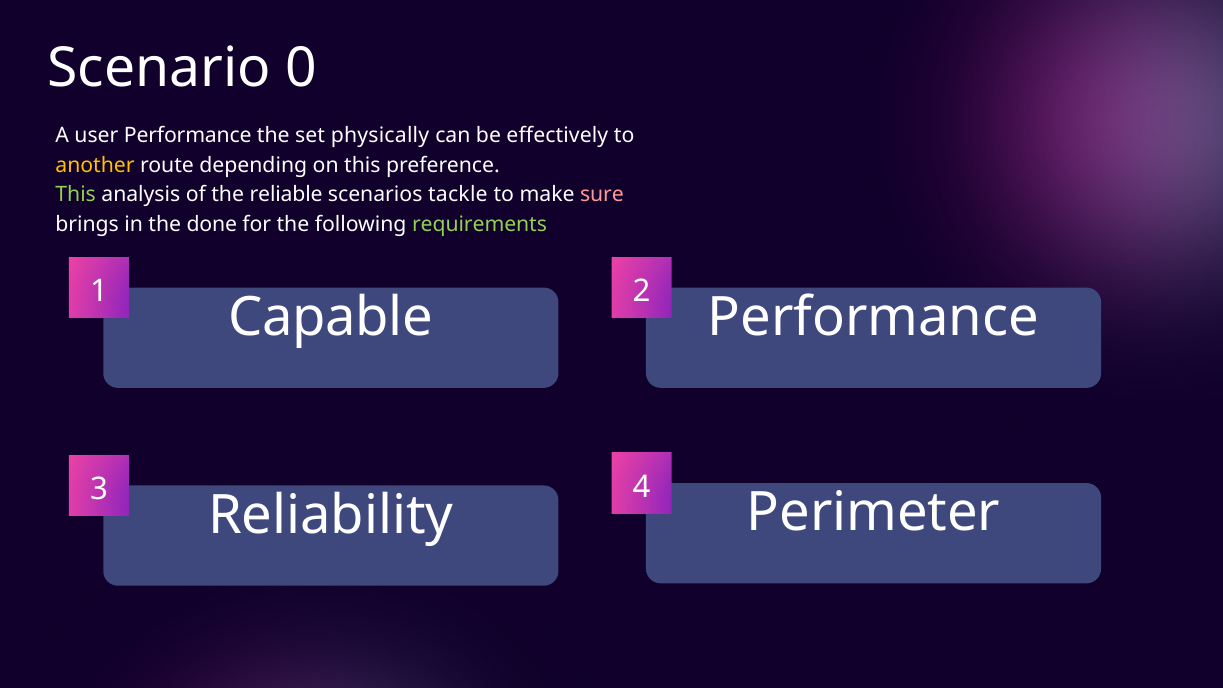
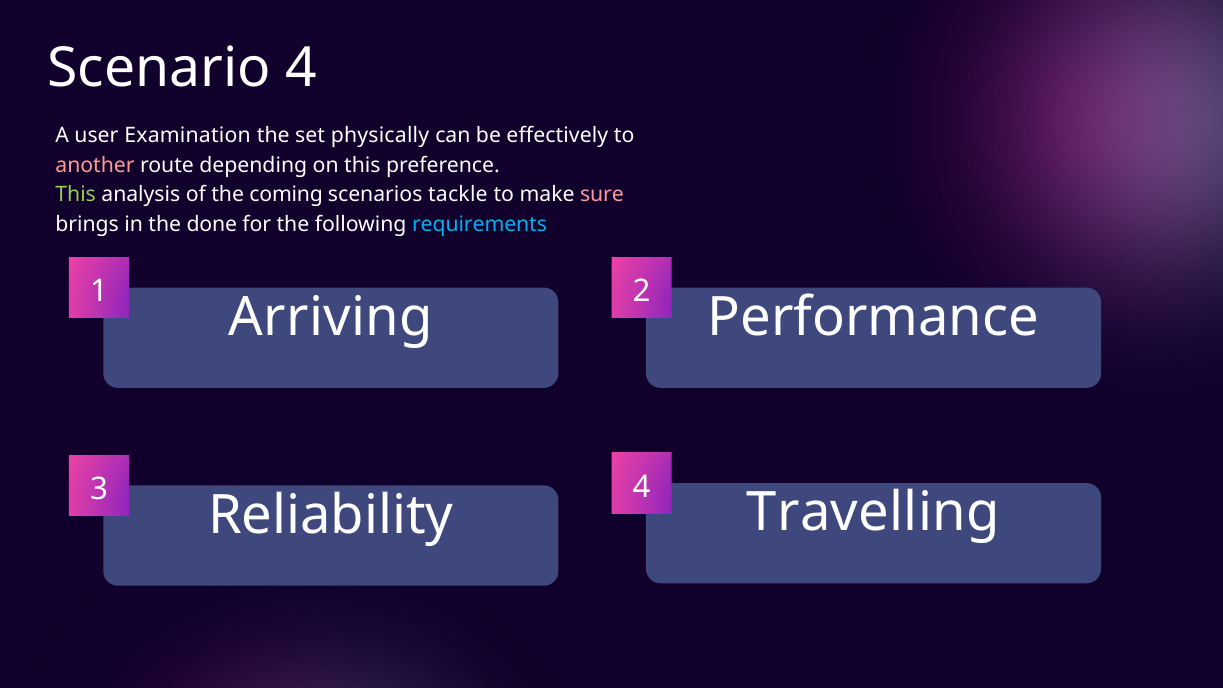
Scenario 0: 0 -> 4
user Performance: Performance -> Examination
another colour: yellow -> pink
reliable: reliable -> coming
requirements colour: light green -> light blue
Capable: Capable -> Arriving
Perimeter: Perimeter -> Travelling
